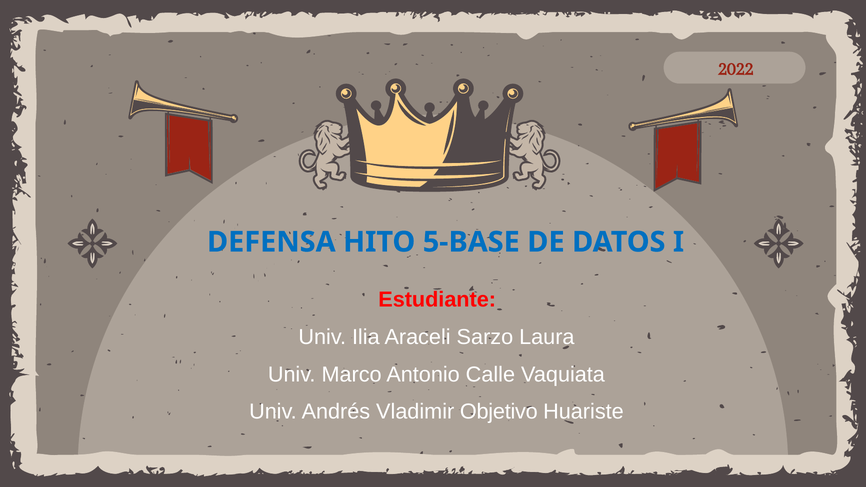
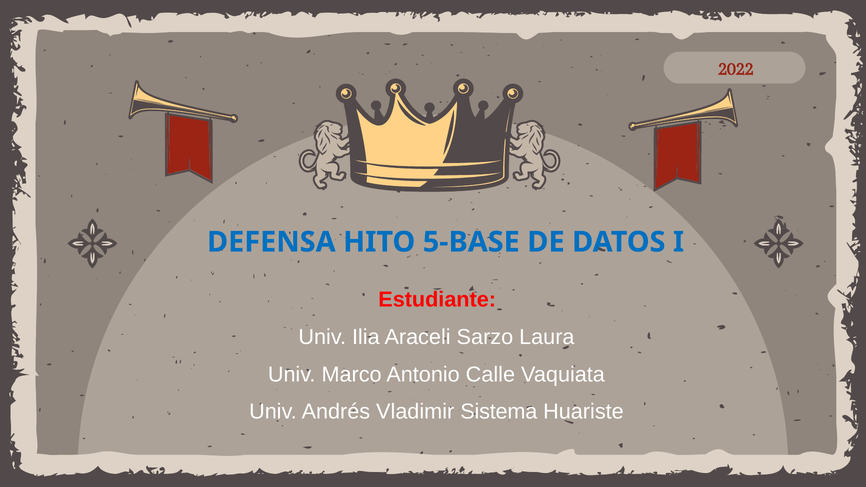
Objetivo: Objetivo -> Sistema
